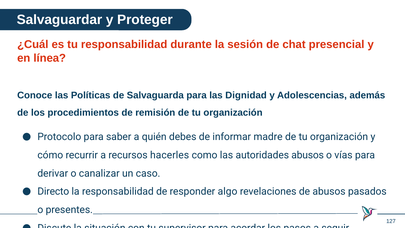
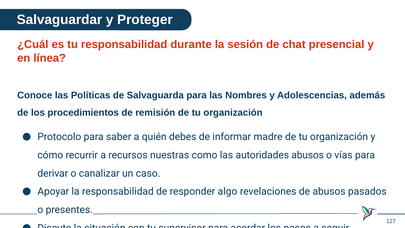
Dignidad: Dignidad -> Nombres
hacerles: hacerles -> nuestras
Directo: Directo -> Apoyar
